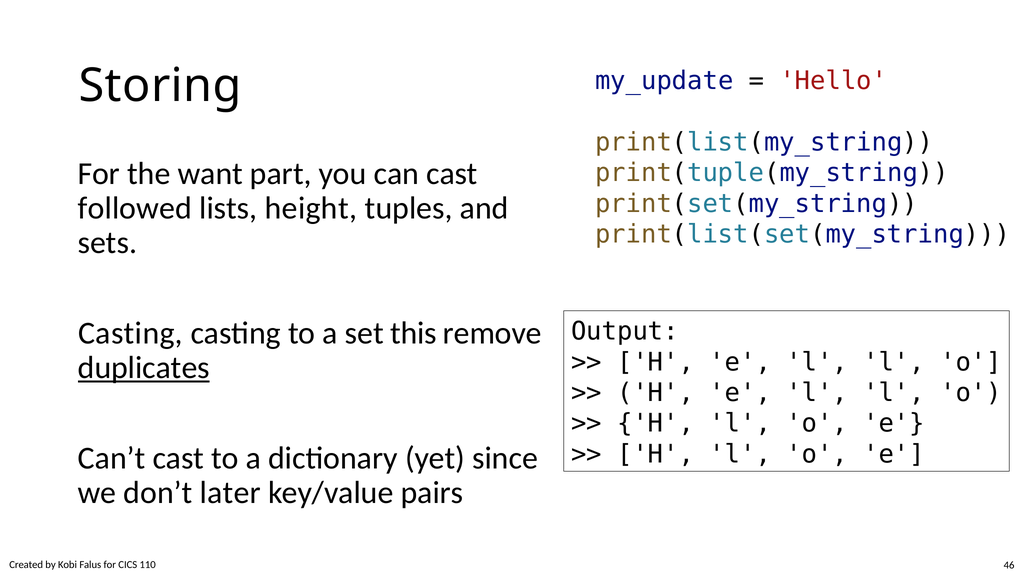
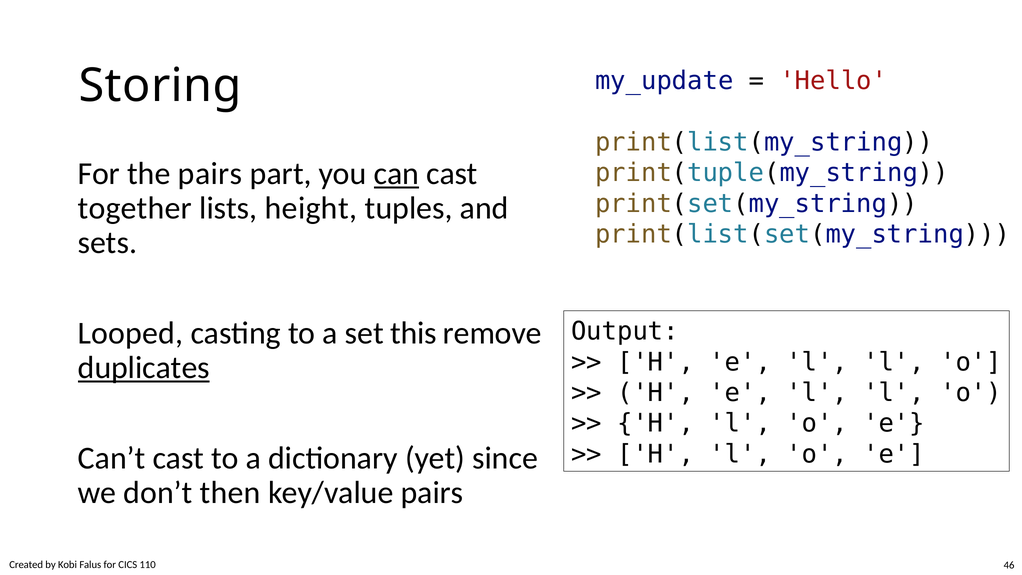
the want: want -> pairs
can underline: none -> present
followed: followed -> together
Casting at (131, 333): Casting -> Looped
later: later -> then
